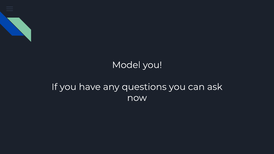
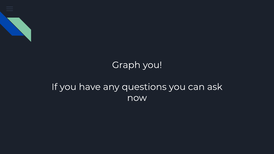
Model: Model -> Graph
